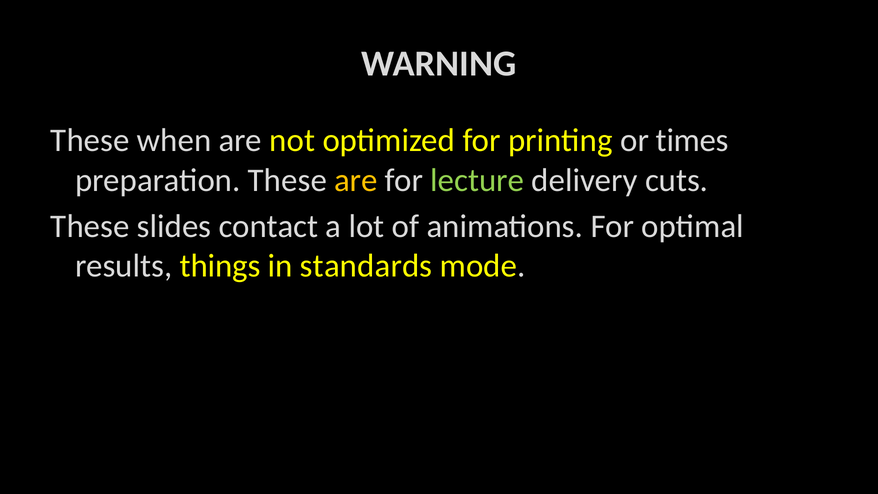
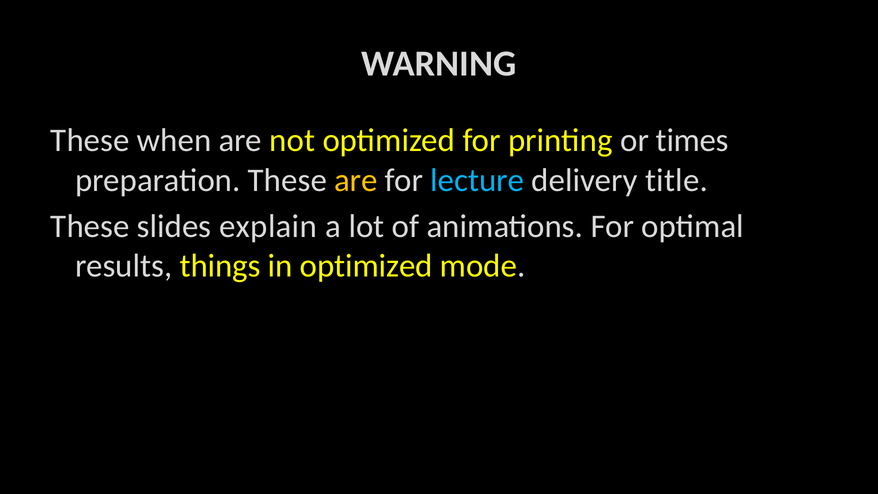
lecture colour: light green -> light blue
cuts: cuts -> title
contact: contact -> explain
in standards: standards -> optimized
